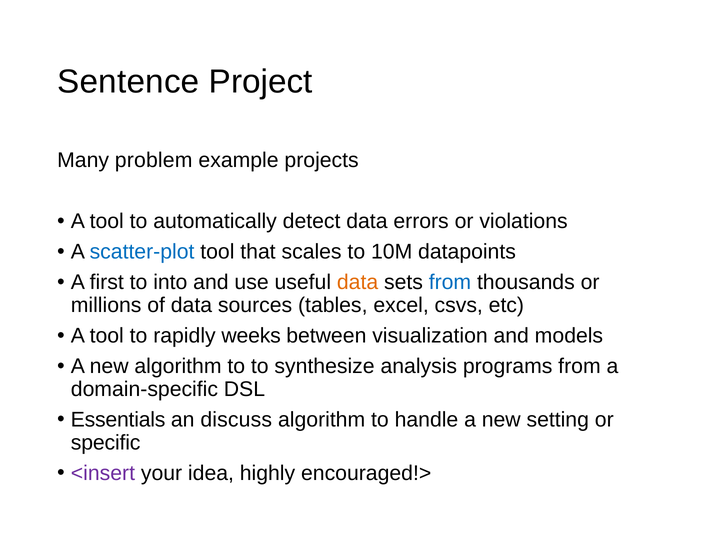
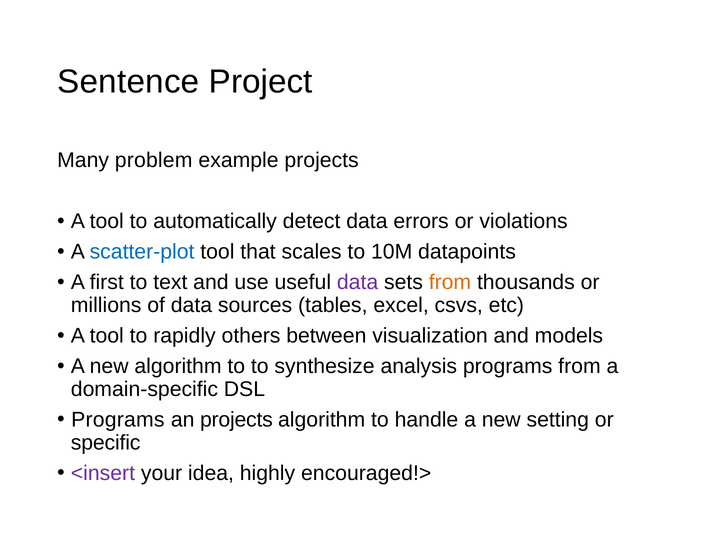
into: into -> text
data at (358, 282) colour: orange -> purple
from at (450, 282) colour: blue -> orange
weeks: weeks -> others
Essentials at (118, 419): Essentials -> Programs
an discuss: discuss -> projects
